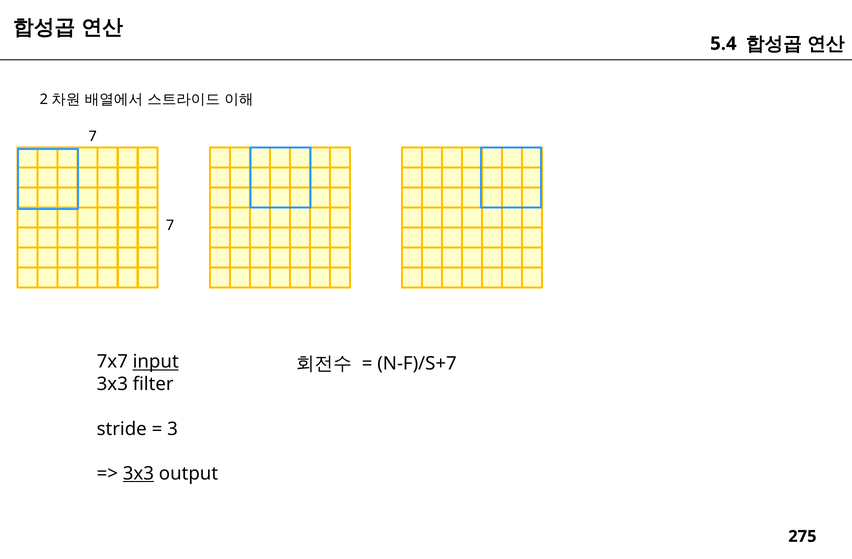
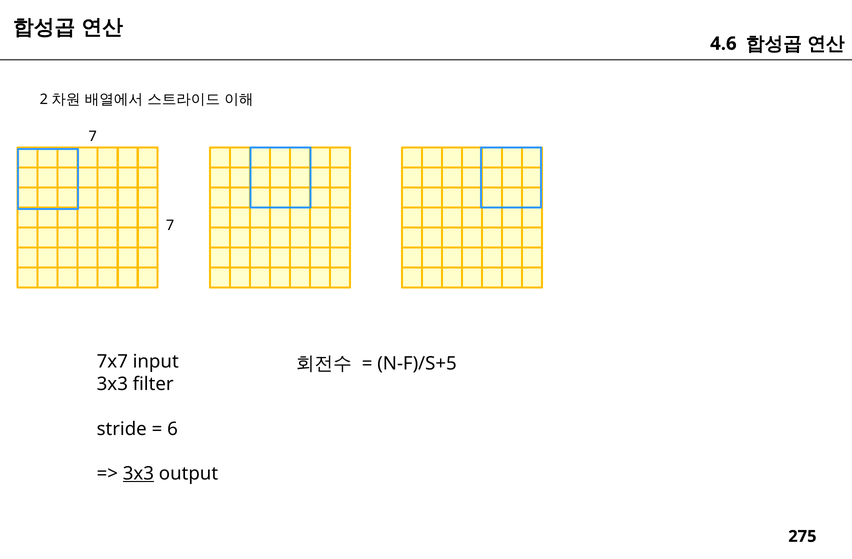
5.4: 5.4 -> 4.6
N-F)/S+7: N-F)/S+7 -> N-F)/S+5
input underline: present -> none
3: 3 -> 6
